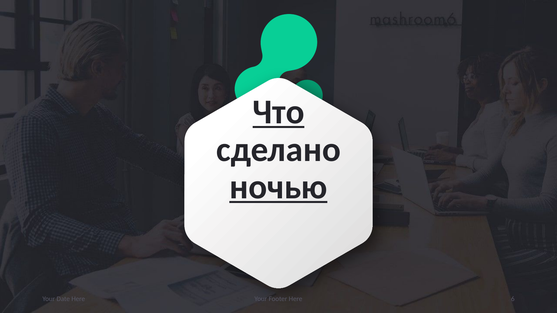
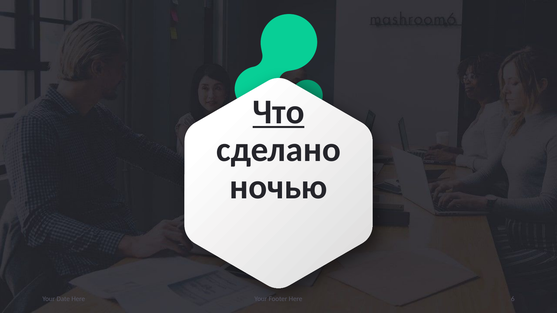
ночью underline: present -> none
